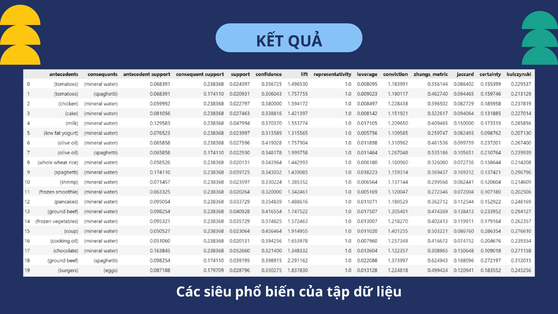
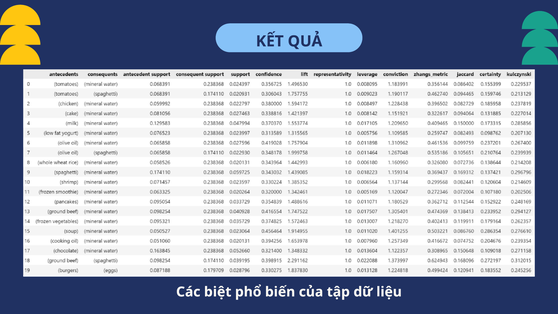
siêu: siêu -> biệt
